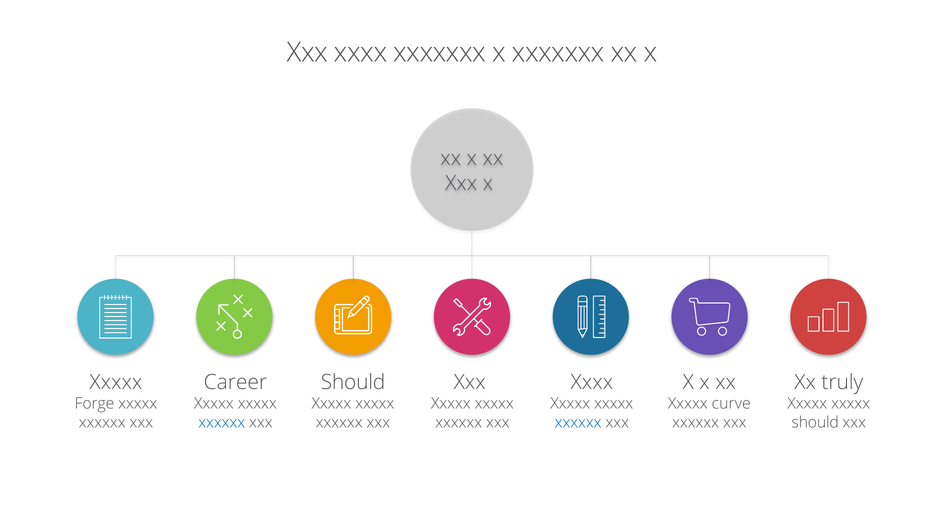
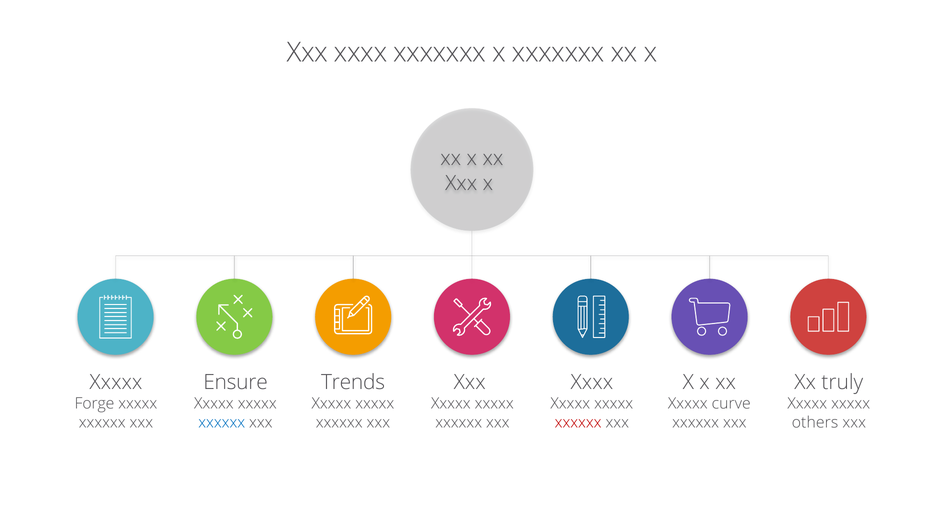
Career: Career -> Ensure
Should at (353, 382): Should -> Trends
xxxxxx at (578, 423) colour: blue -> red
should at (815, 423): should -> others
